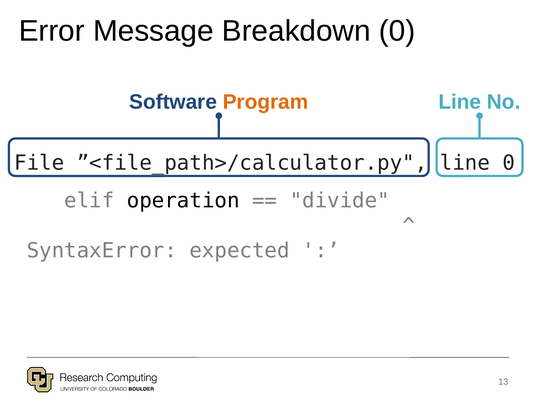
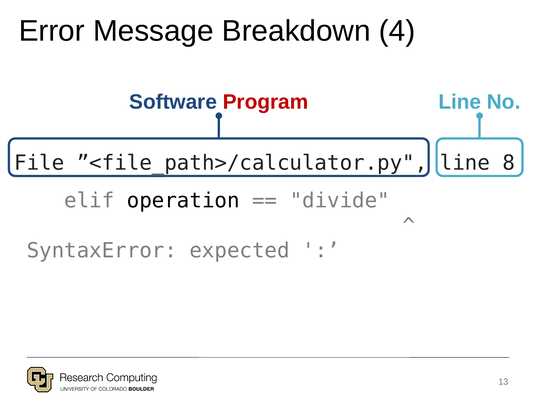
Breakdown 0: 0 -> 4
Program colour: orange -> red
line 0: 0 -> 8
